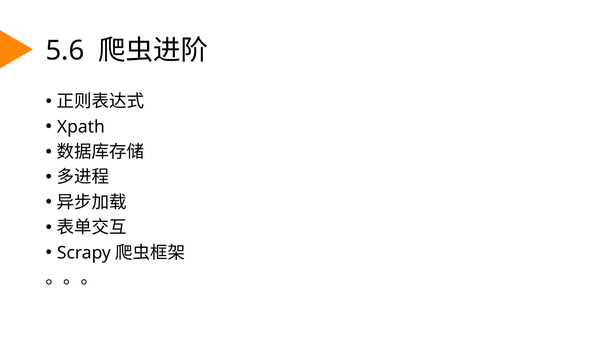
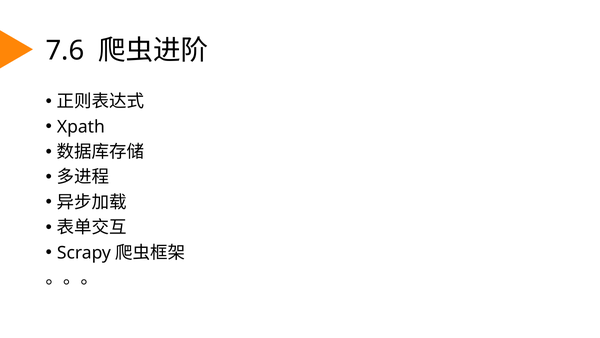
5.6: 5.6 -> 7.6
